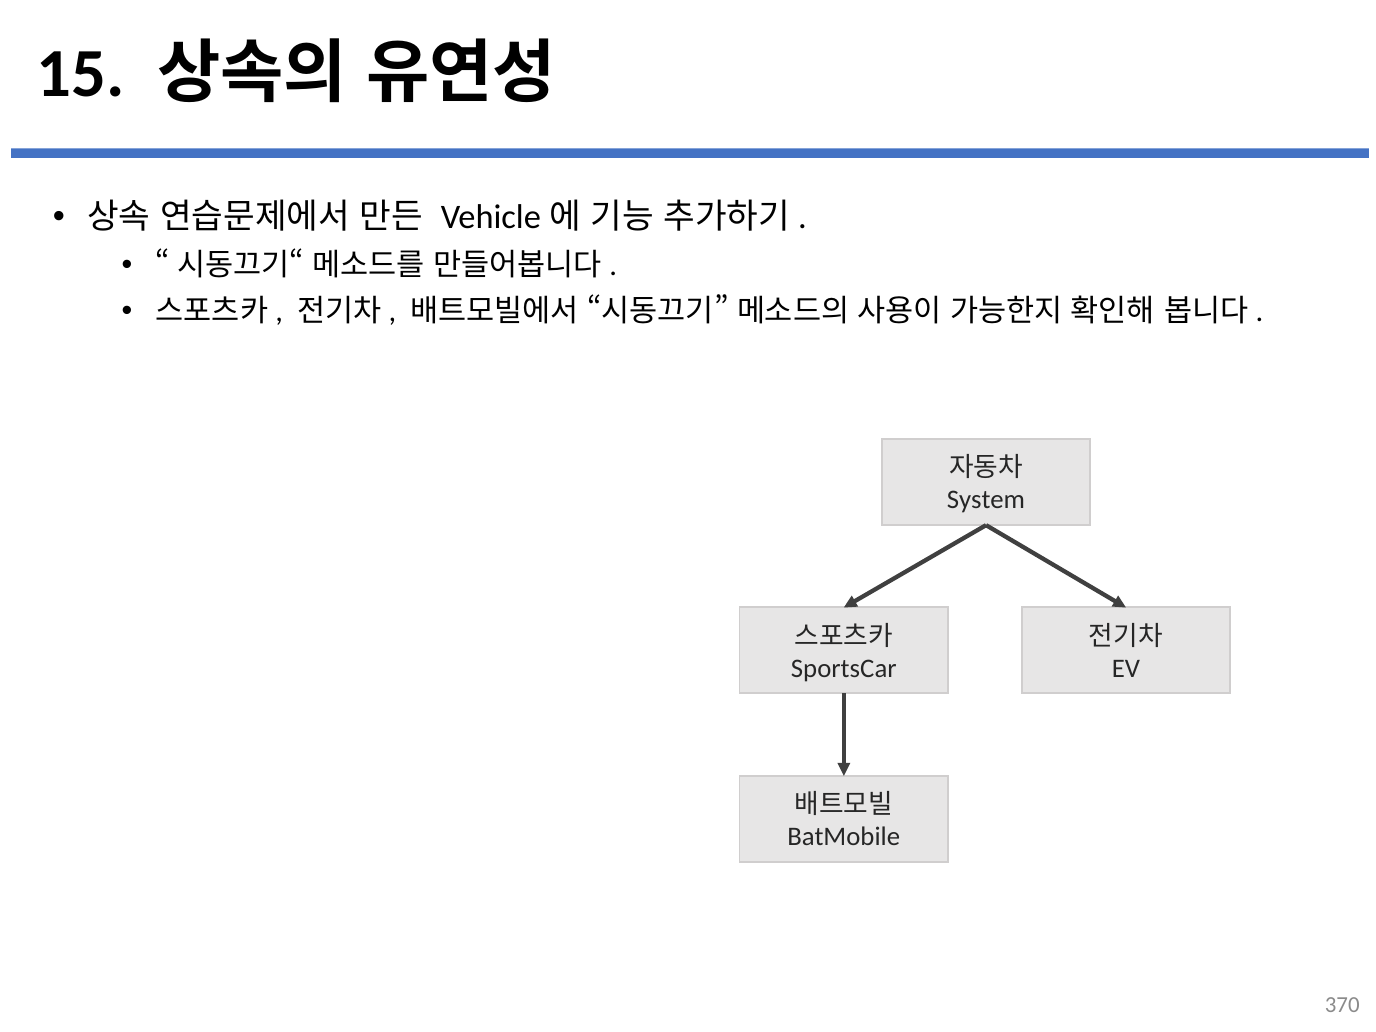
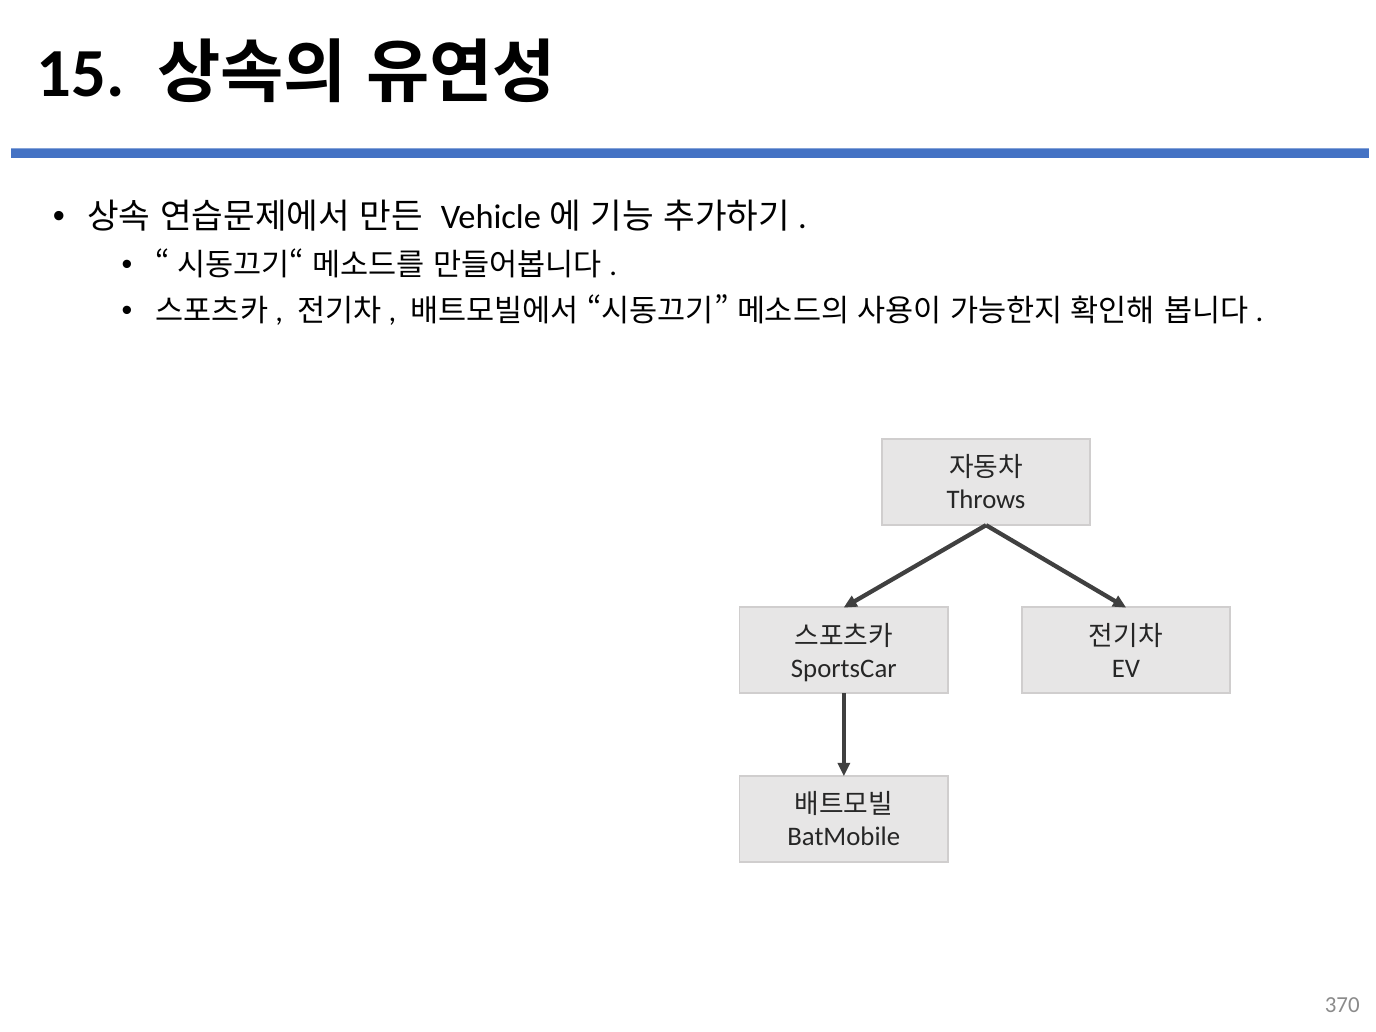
System: System -> Throws
